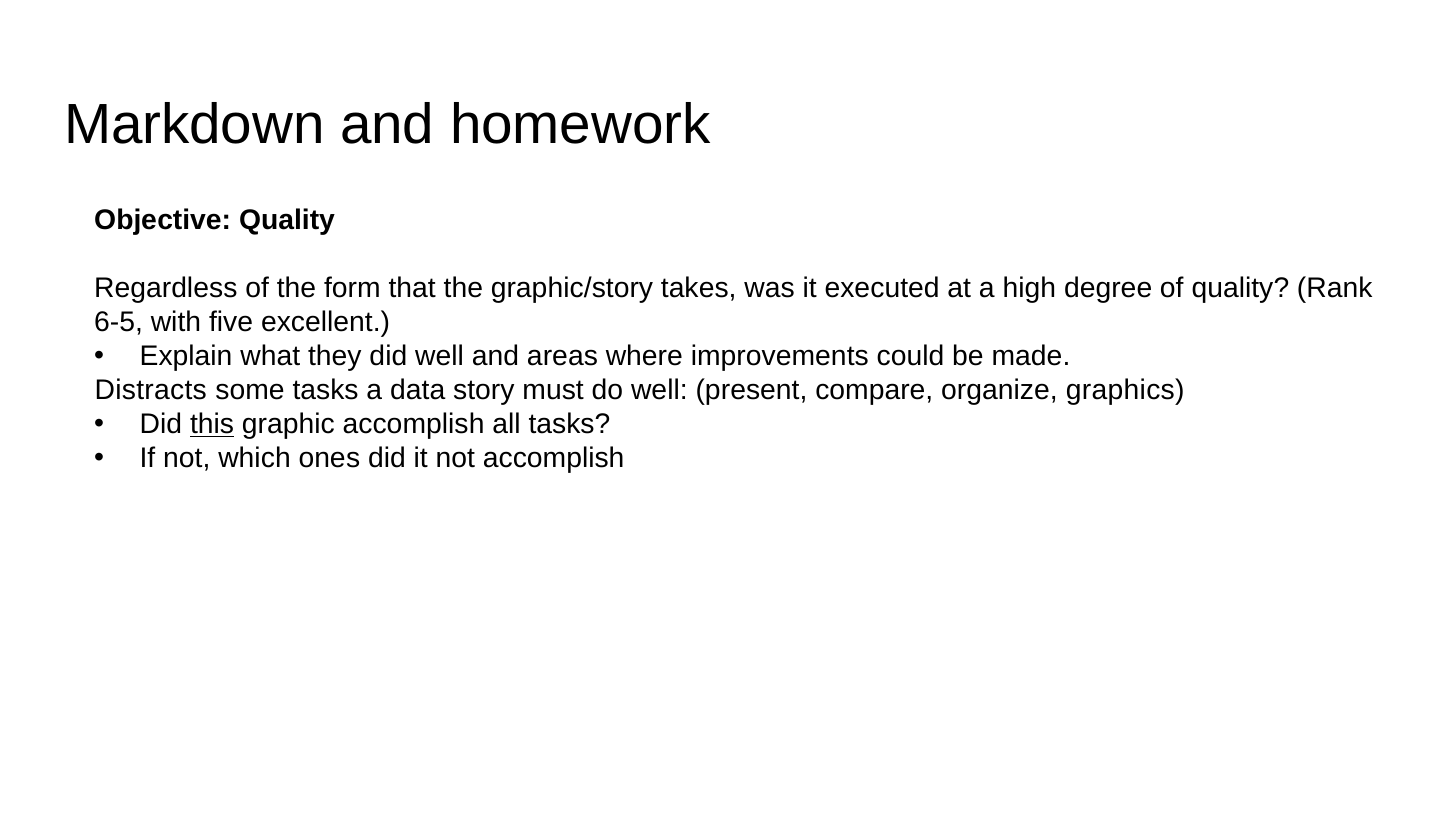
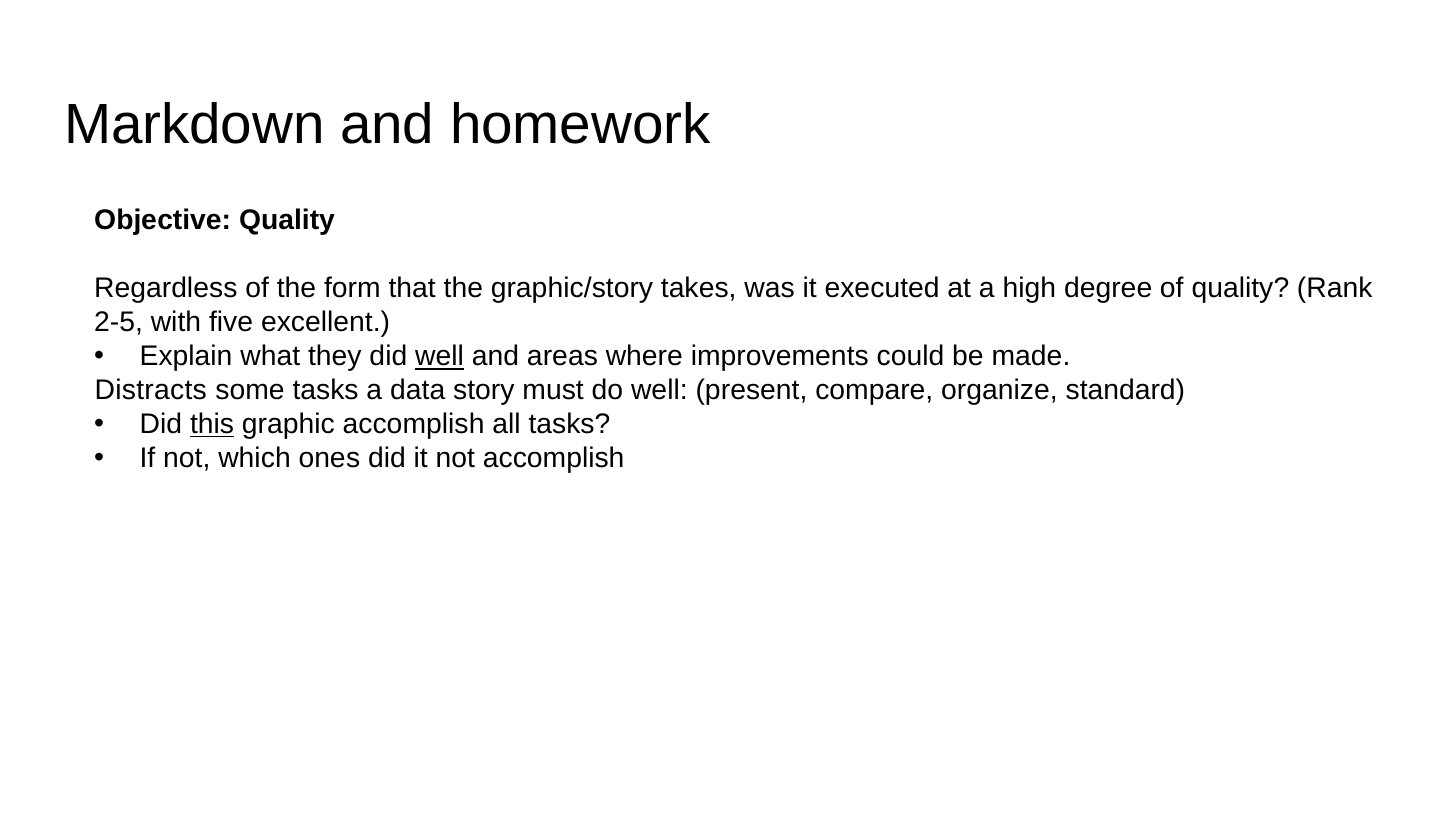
6-5: 6-5 -> 2-5
well at (440, 356) underline: none -> present
graphics: graphics -> standard
